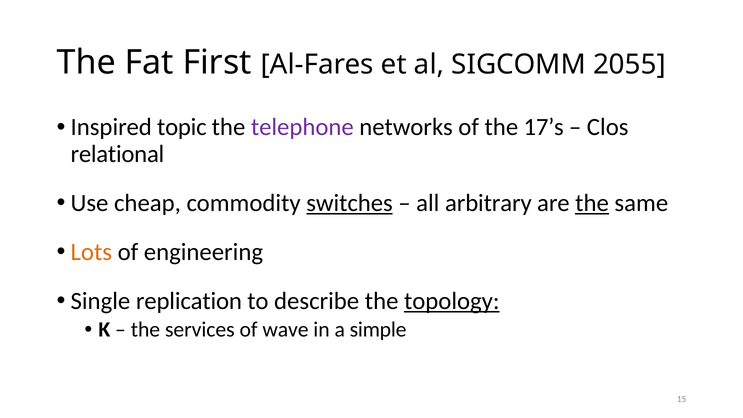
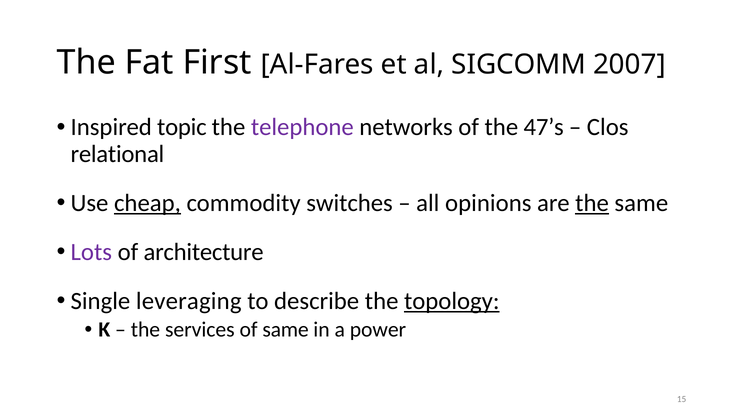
2055: 2055 -> 2007
17’s: 17’s -> 47’s
cheap underline: none -> present
switches underline: present -> none
arbitrary: arbitrary -> opinions
Lots colour: orange -> purple
engineering: engineering -> architecture
replication: replication -> leveraging
of wave: wave -> same
simple: simple -> power
